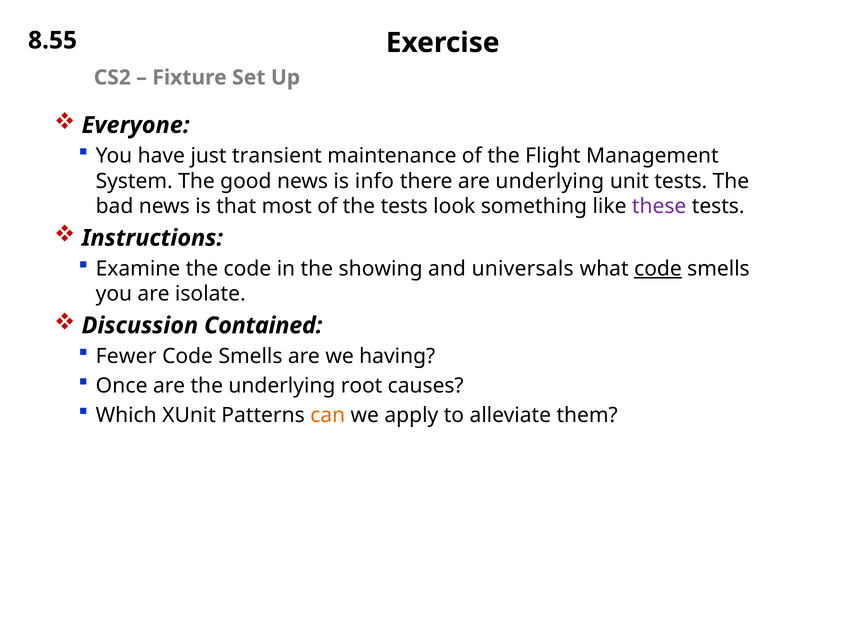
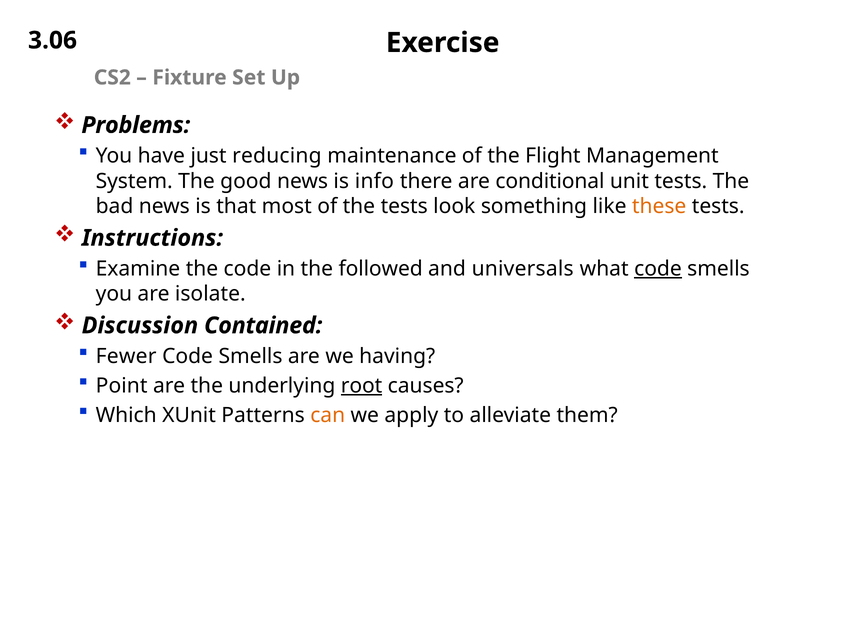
8.55: 8.55 -> 3.06
Everyone: Everyone -> Problems
transient: transient -> reducing
are underlying: underlying -> conditional
these colour: purple -> orange
showing: showing -> followed
Once: Once -> Point
root underline: none -> present
